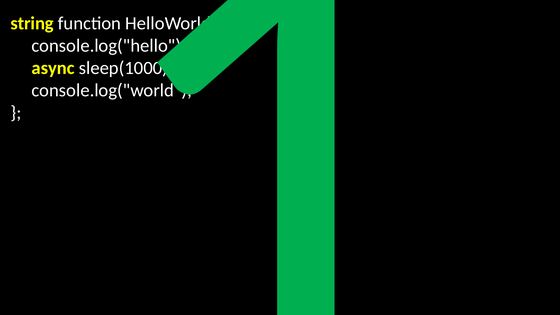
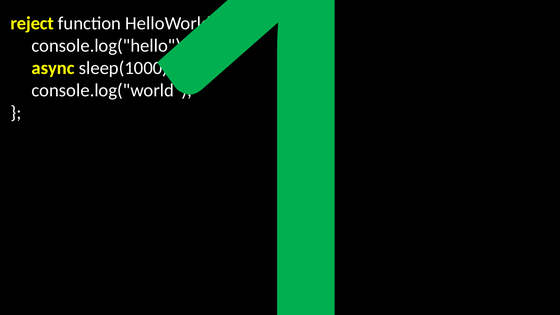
string: string -> reject
